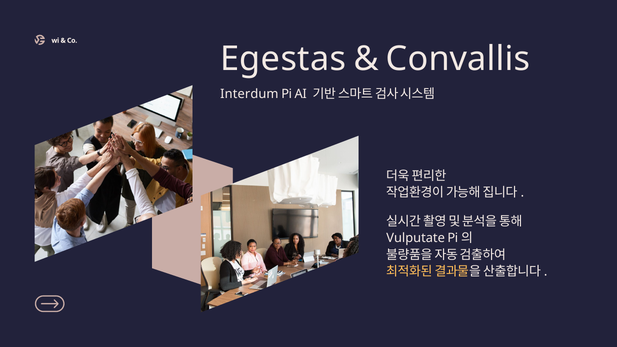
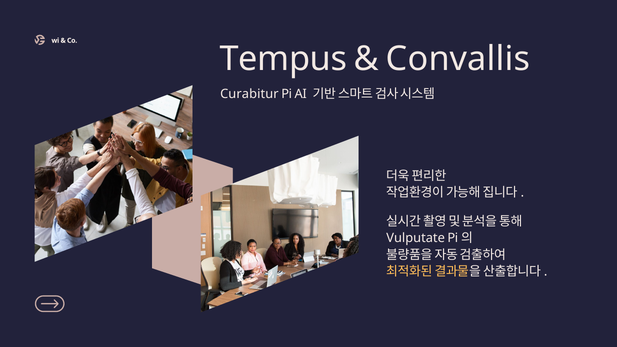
Egestas: Egestas -> Tempus
Interdum: Interdum -> Curabitur
